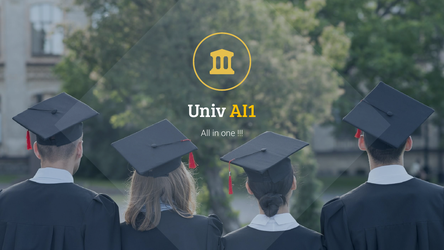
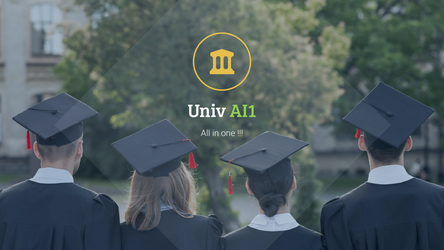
AI1 colour: yellow -> light green
